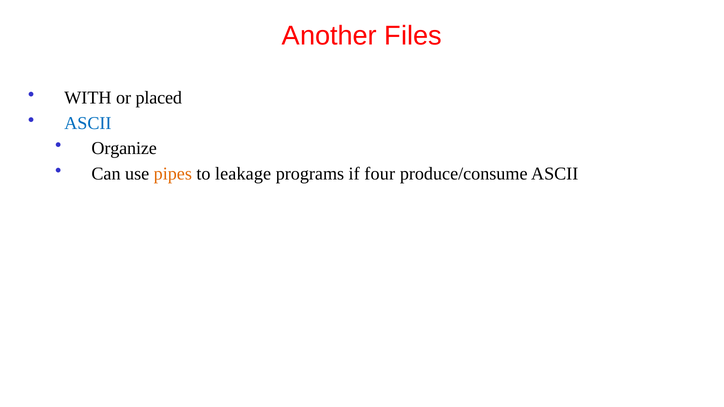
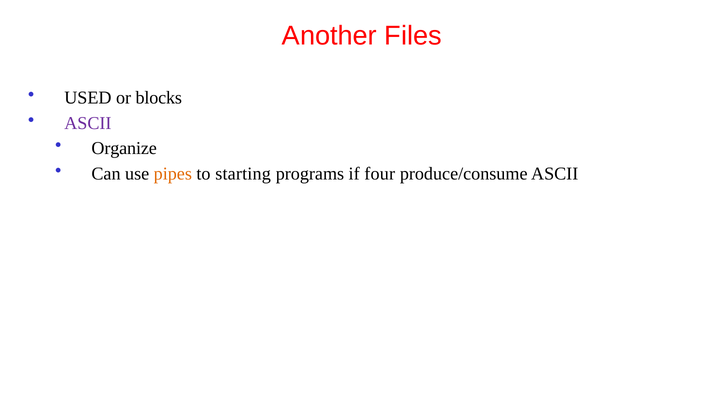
WITH: WITH -> USED
placed: placed -> blocks
ASCII at (88, 123) colour: blue -> purple
leakage: leakage -> starting
